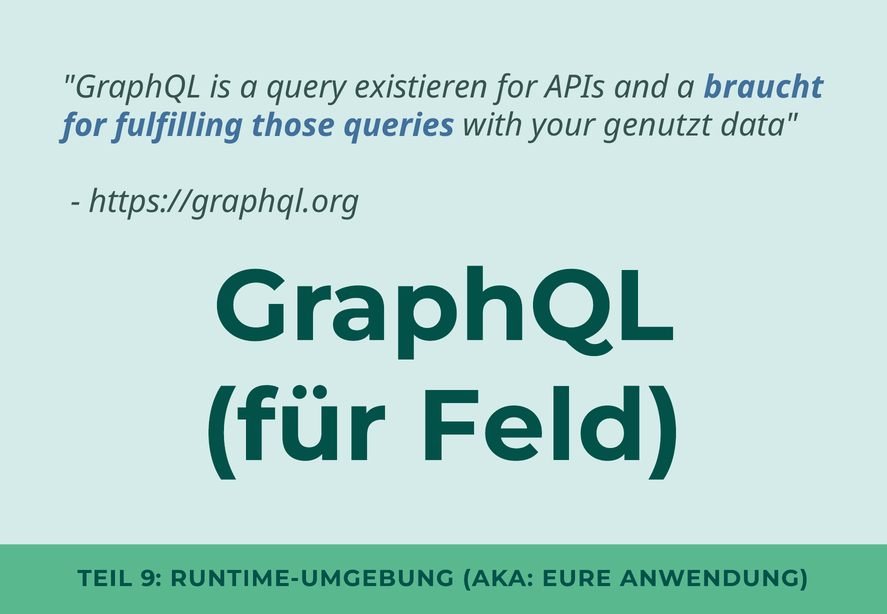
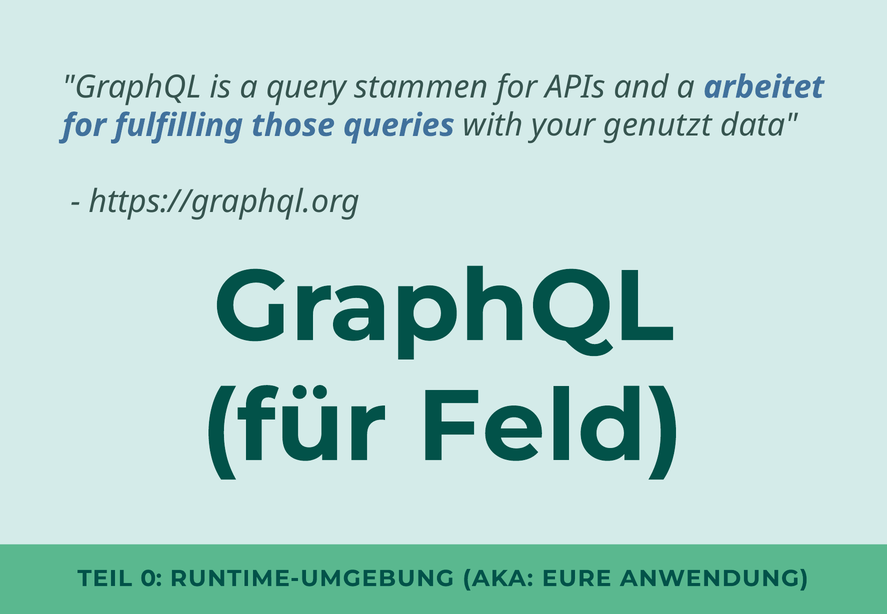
existieren: existieren -> stammen
braucht: braucht -> arbeitet
9: 9 -> 0
